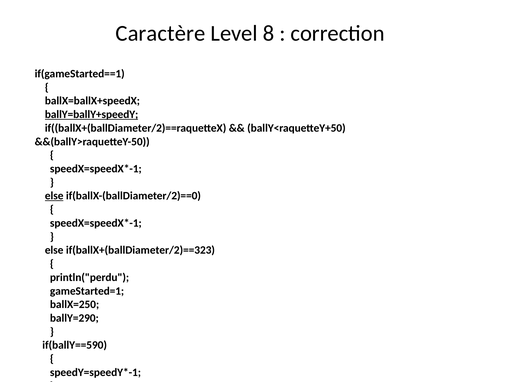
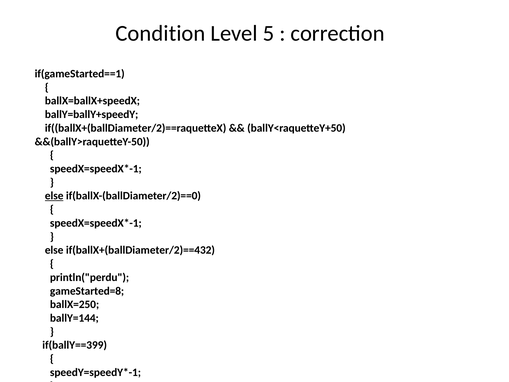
Caractère: Caractère -> Condition
8: 8 -> 5
ballY=ballY+speedY underline: present -> none
if(ballX+(ballDiameter/2)==323: if(ballX+(ballDiameter/2)==323 -> if(ballX+(ballDiameter/2)==432
gameStarted=1: gameStarted=1 -> gameStarted=8
ballY=290: ballY=290 -> ballY=144
if(ballY==590: if(ballY==590 -> if(ballY==399
